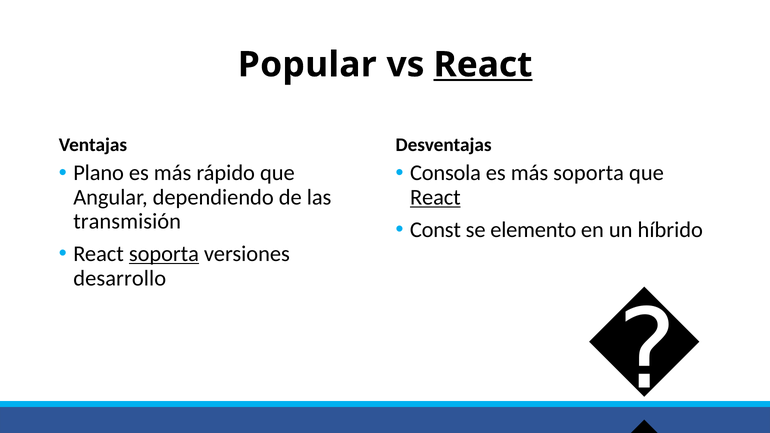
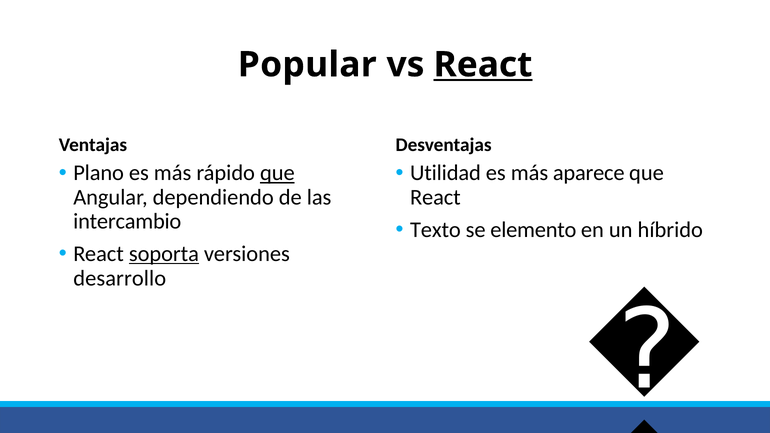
que at (277, 173) underline: none -> present
Consola: Consola -> Utilidad
más soporta: soporta -> aparece
React at (435, 197) underline: present -> none
transmisión: transmisión -> intercambio
Const: Const -> Texto
